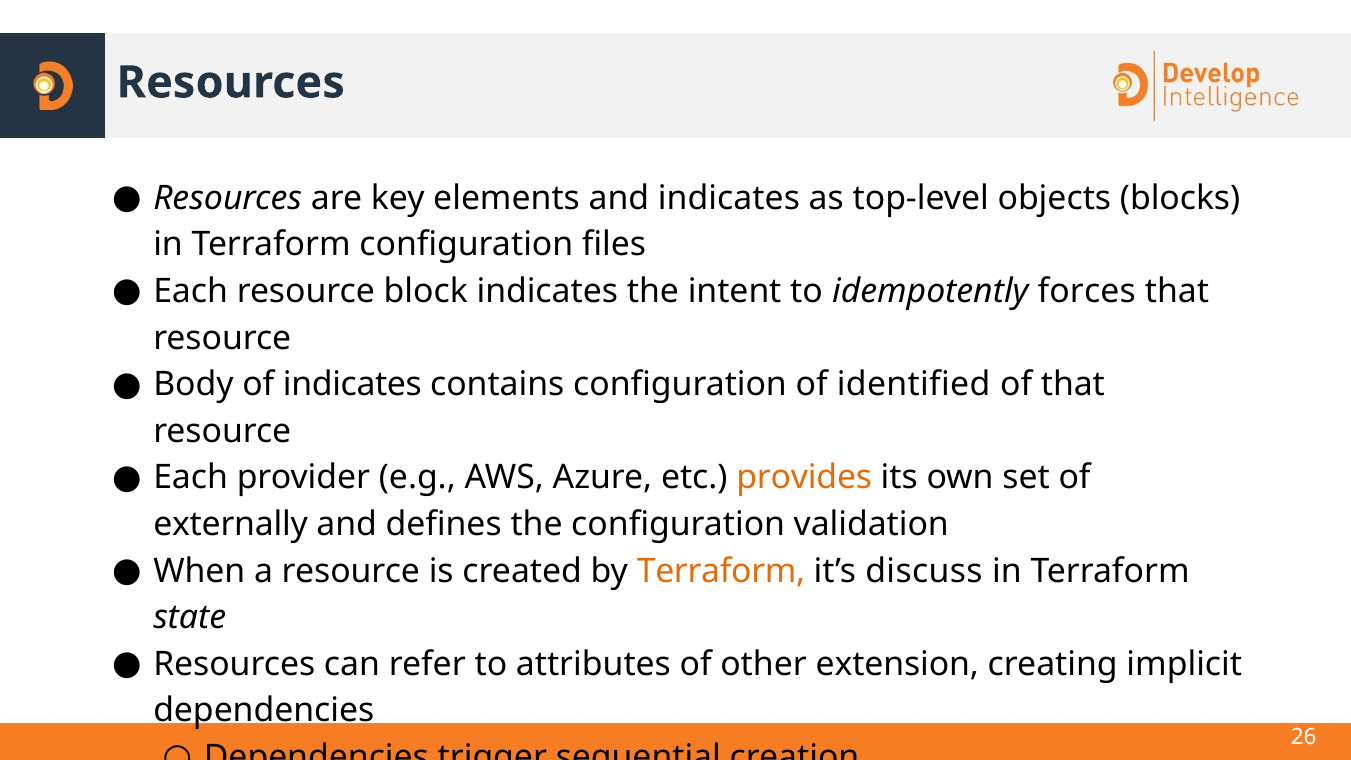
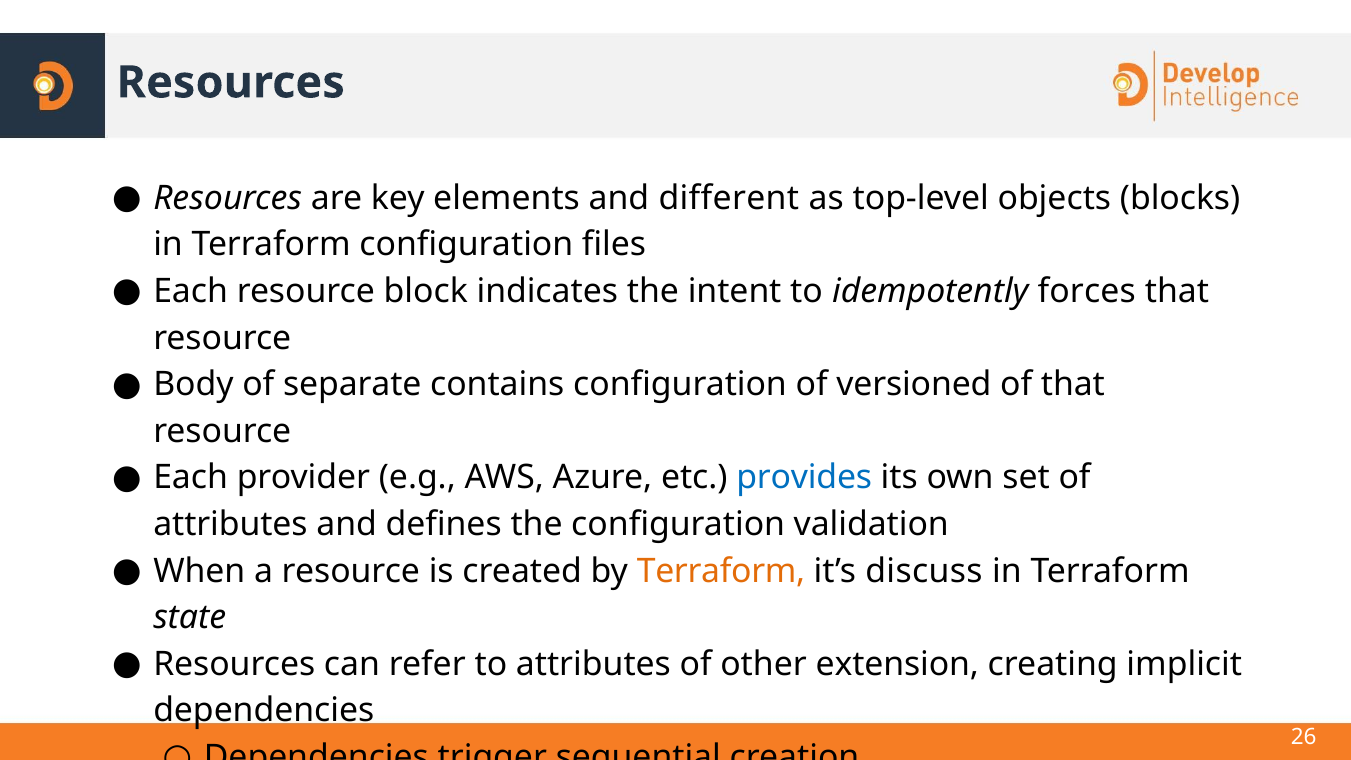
and indicates: indicates -> different
of indicates: indicates -> separate
identified: identified -> versioned
provides colour: orange -> blue
externally at (231, 524): externally -> attributes
